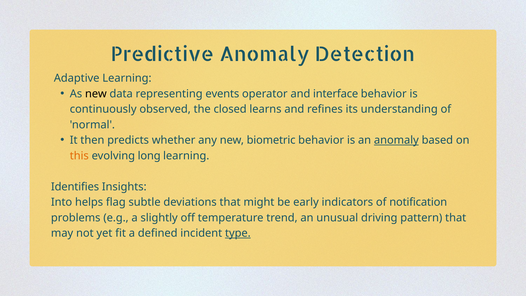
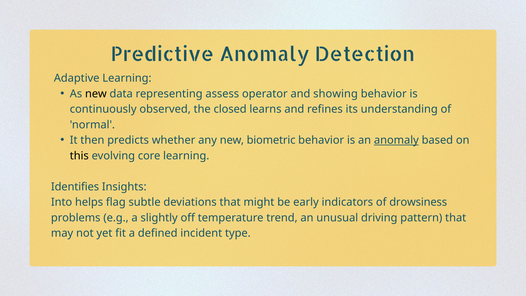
events: events -> assess
interface: interface -> showing
this colour: orange -> black
long: long -> core
notification: notification -> drowsiness
type underline: present -> none
